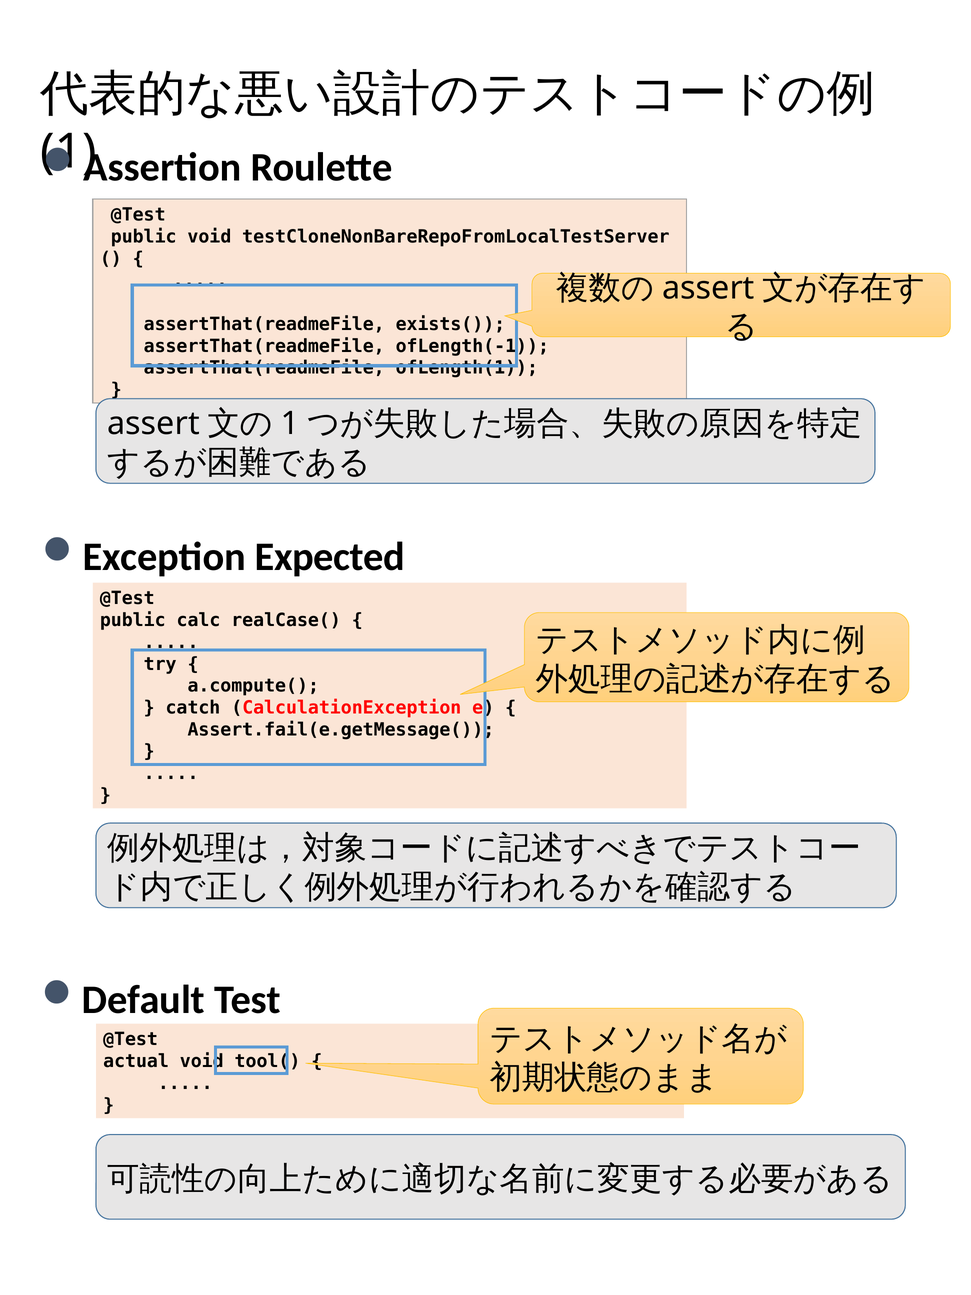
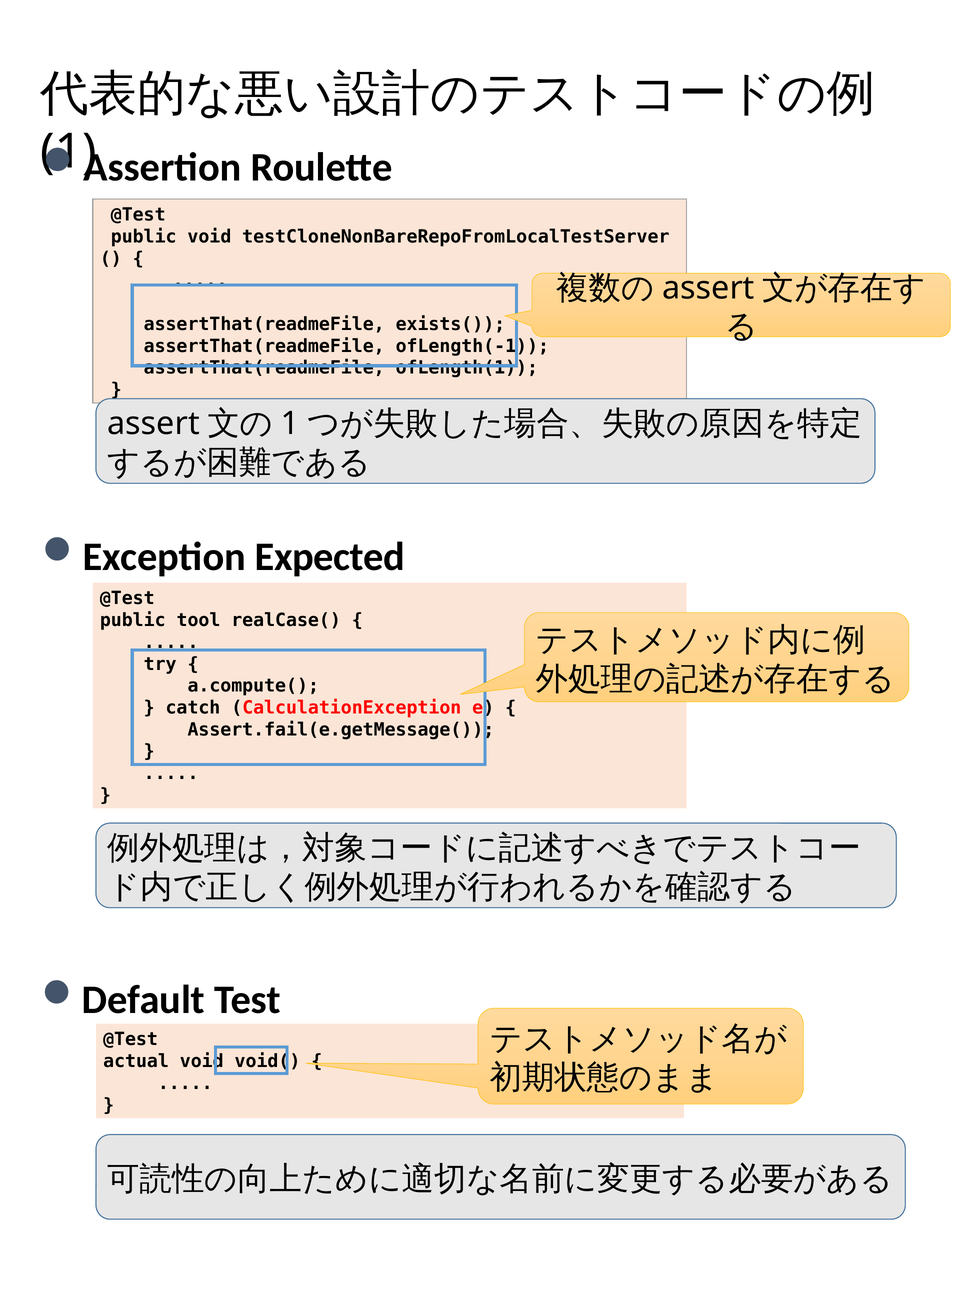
calc: calc -> tool
tool(: tool( -> void(
